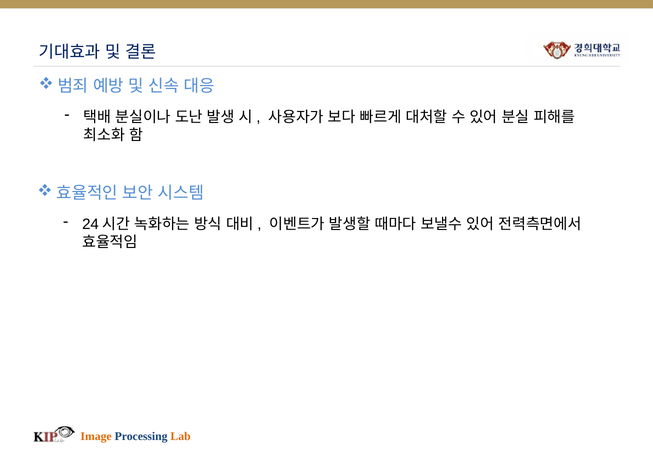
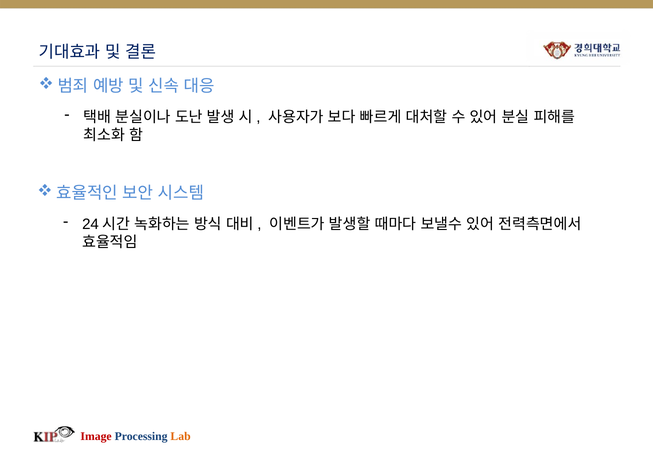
Image colour: orange -> red
